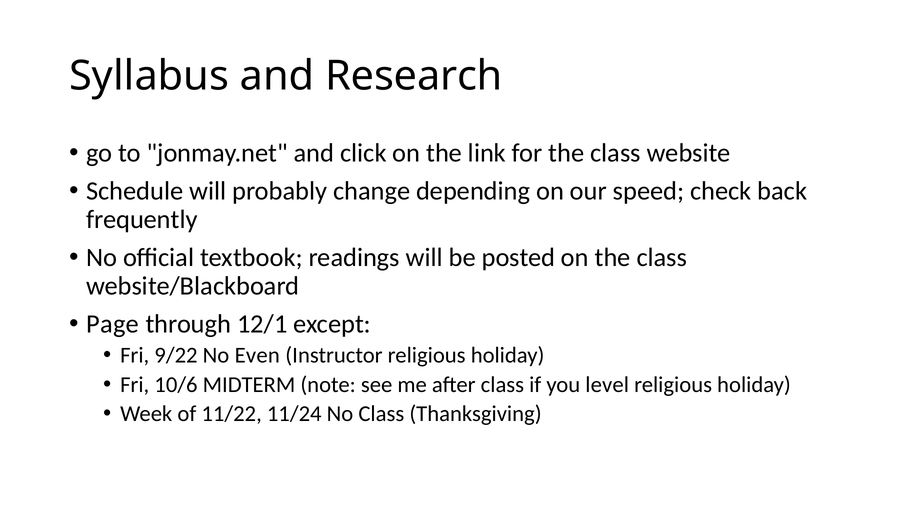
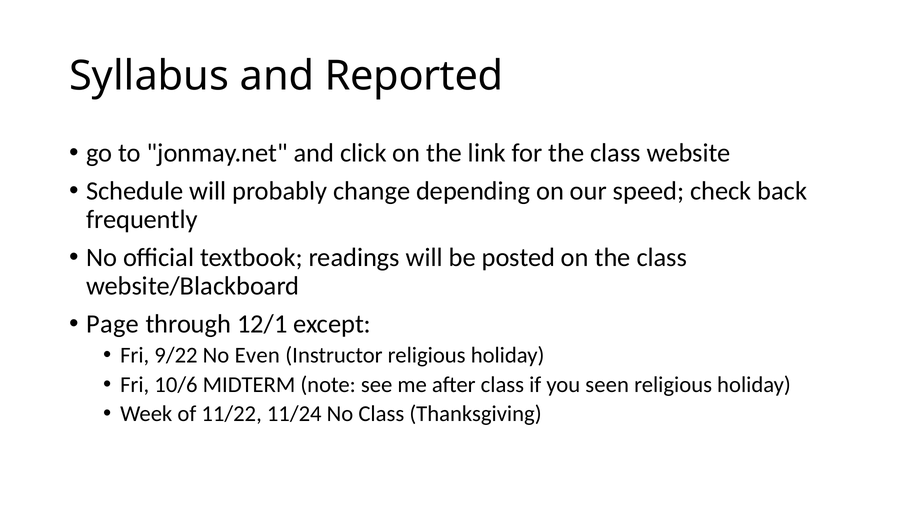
Research: Research -> Reported
level: level -> seen
